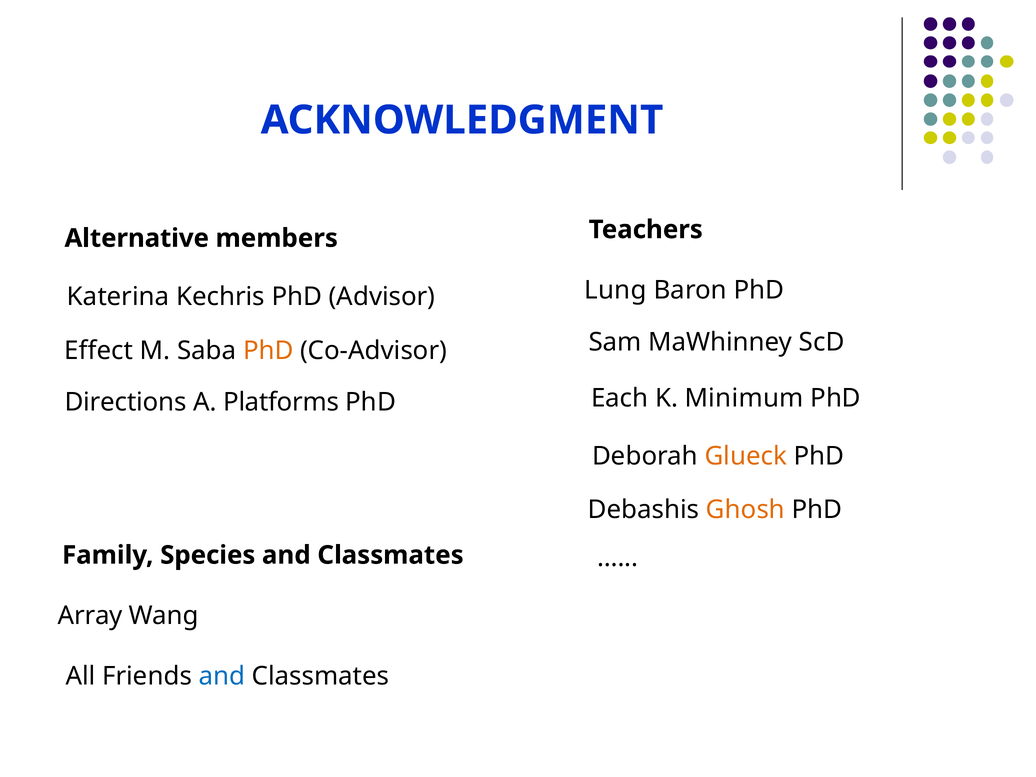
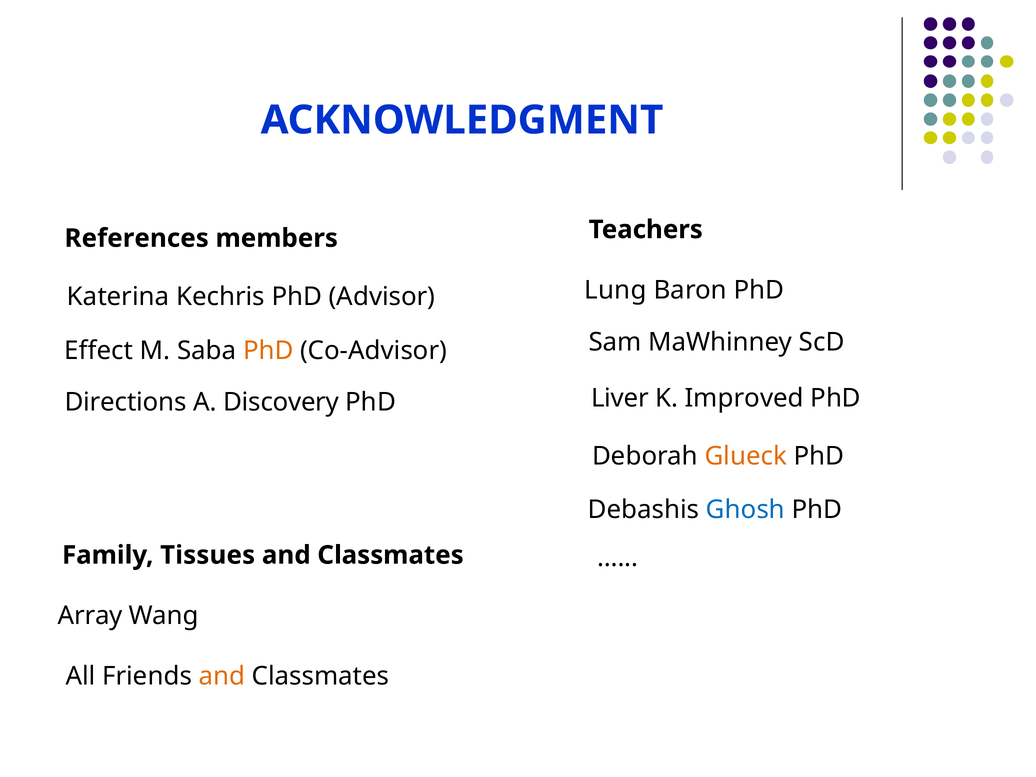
Alternative: Alternative -> References
Each: Each -> Liver
Minimum: Minimum -> Improved
Platforms: Platforms -> Discovery
Ghosh colour: orange -> blue
Species: Species -> Tissues
and at (222, 676) colour: blue -> orange
